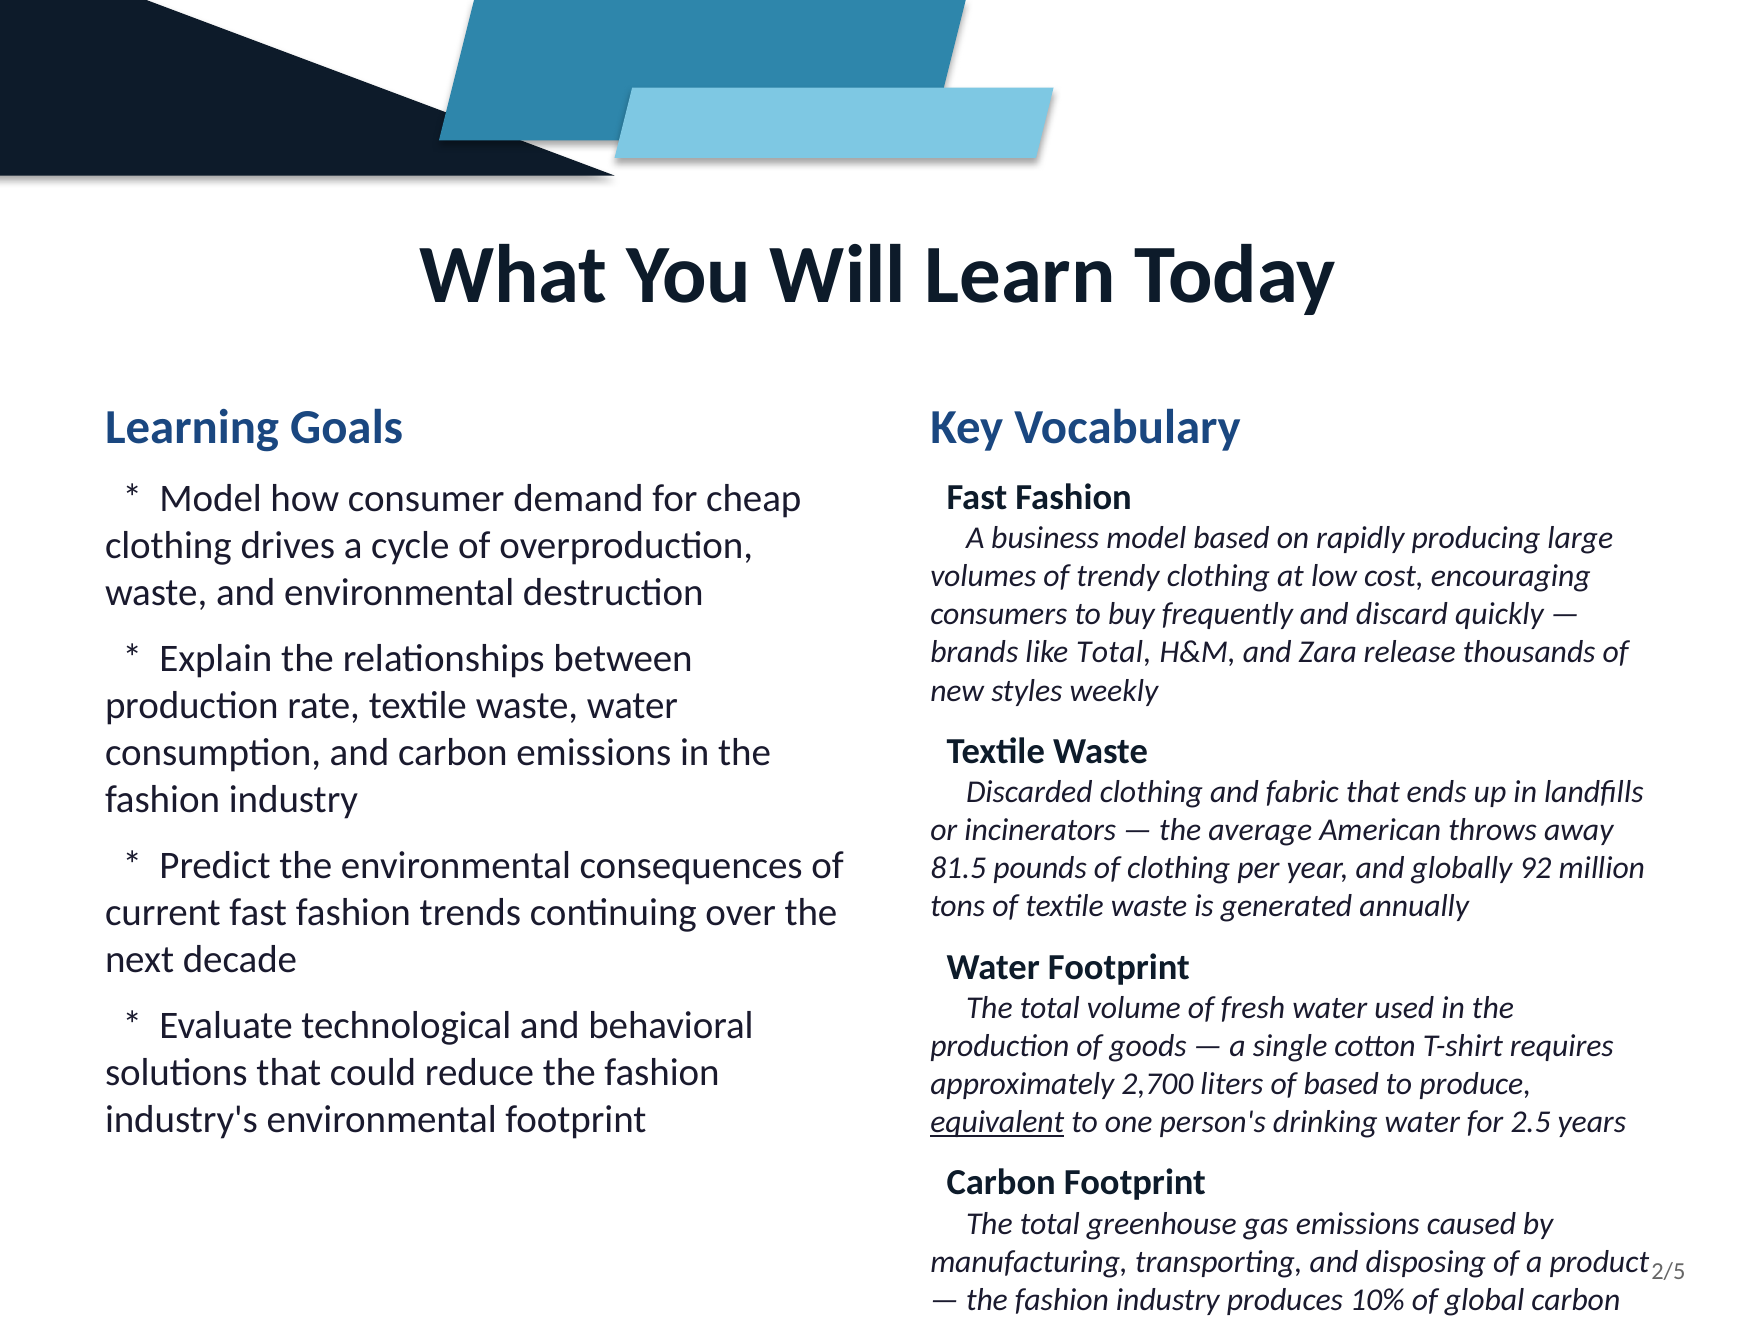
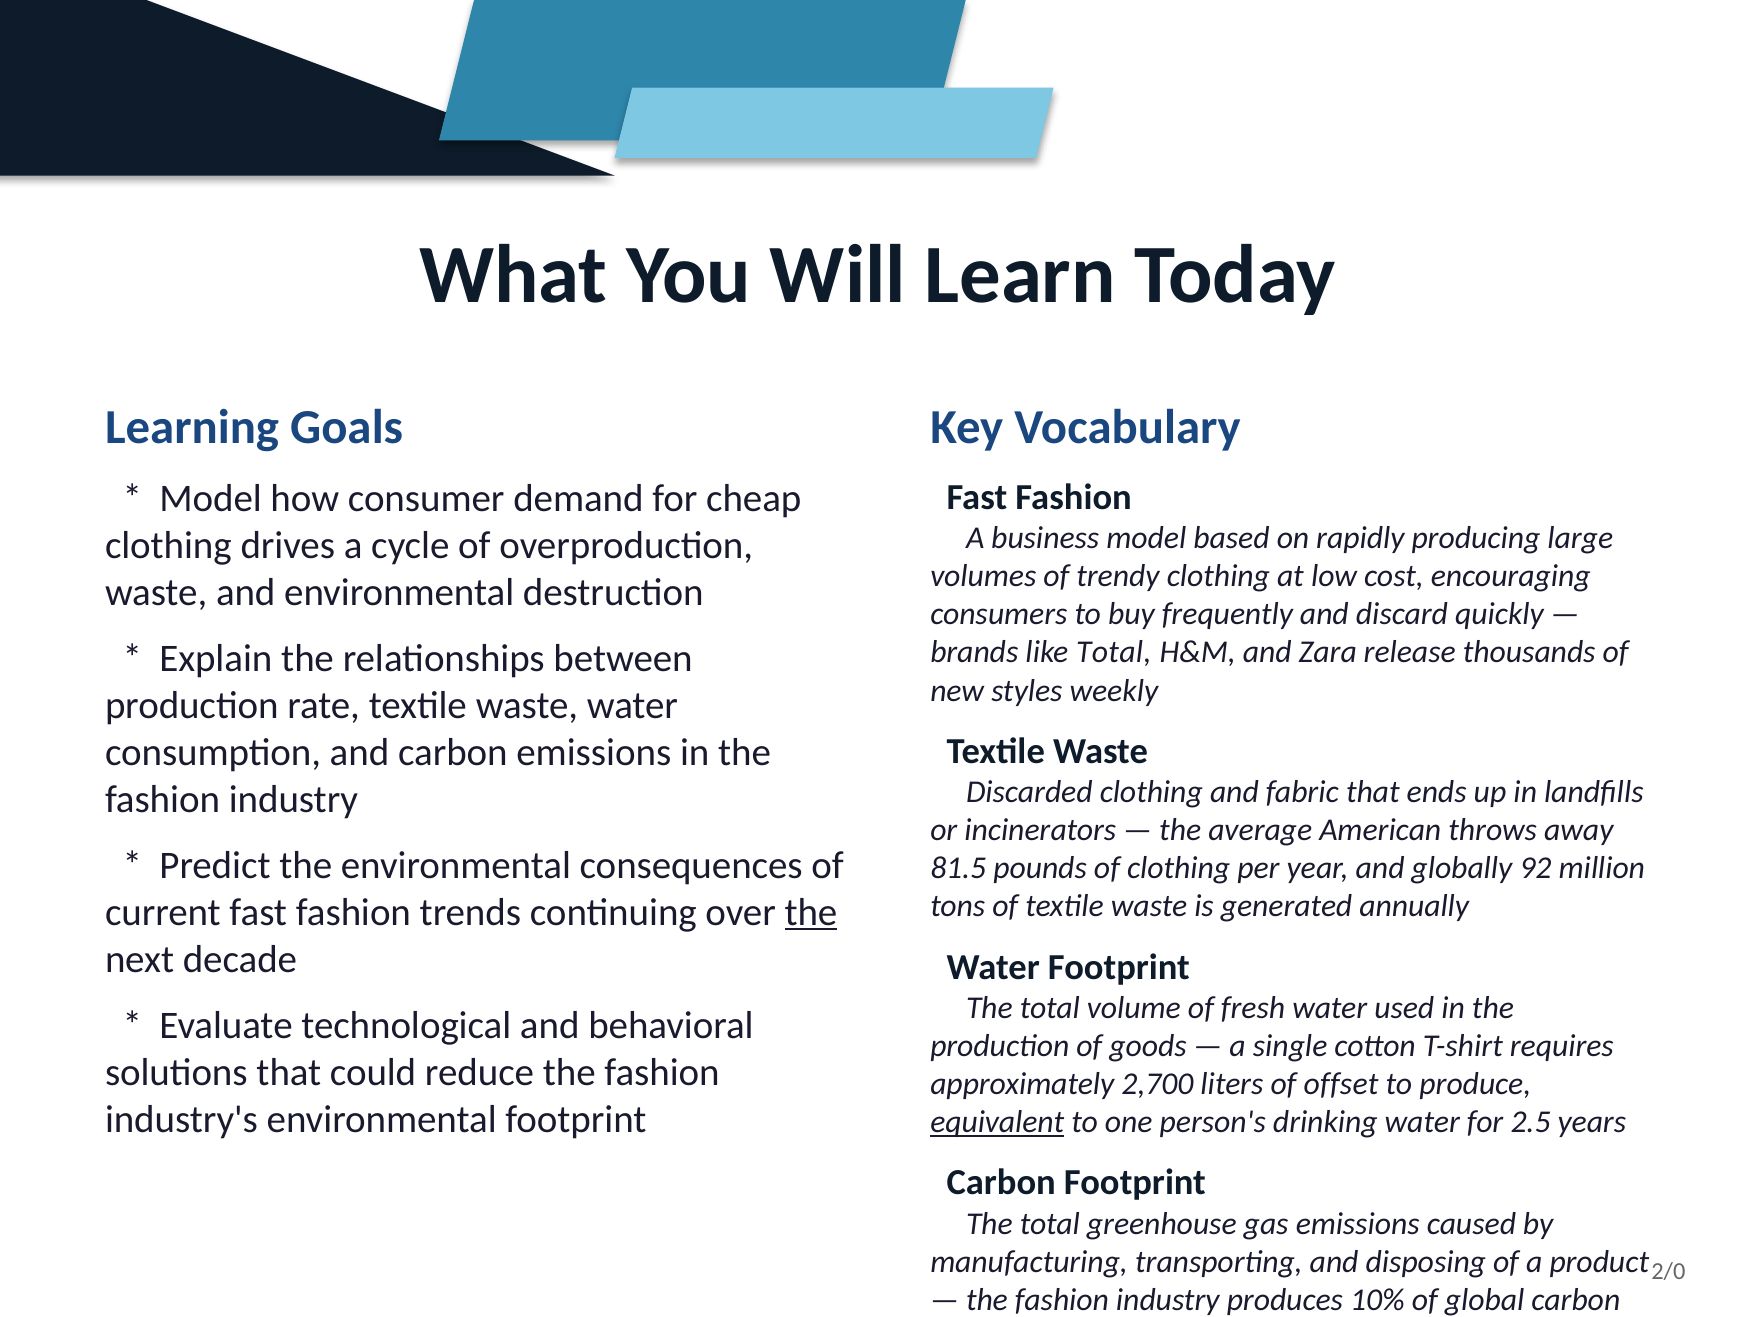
the at (811, 912) underline: none -> present
of based: based -> offset
2/5: 2/5 -> 2/0
